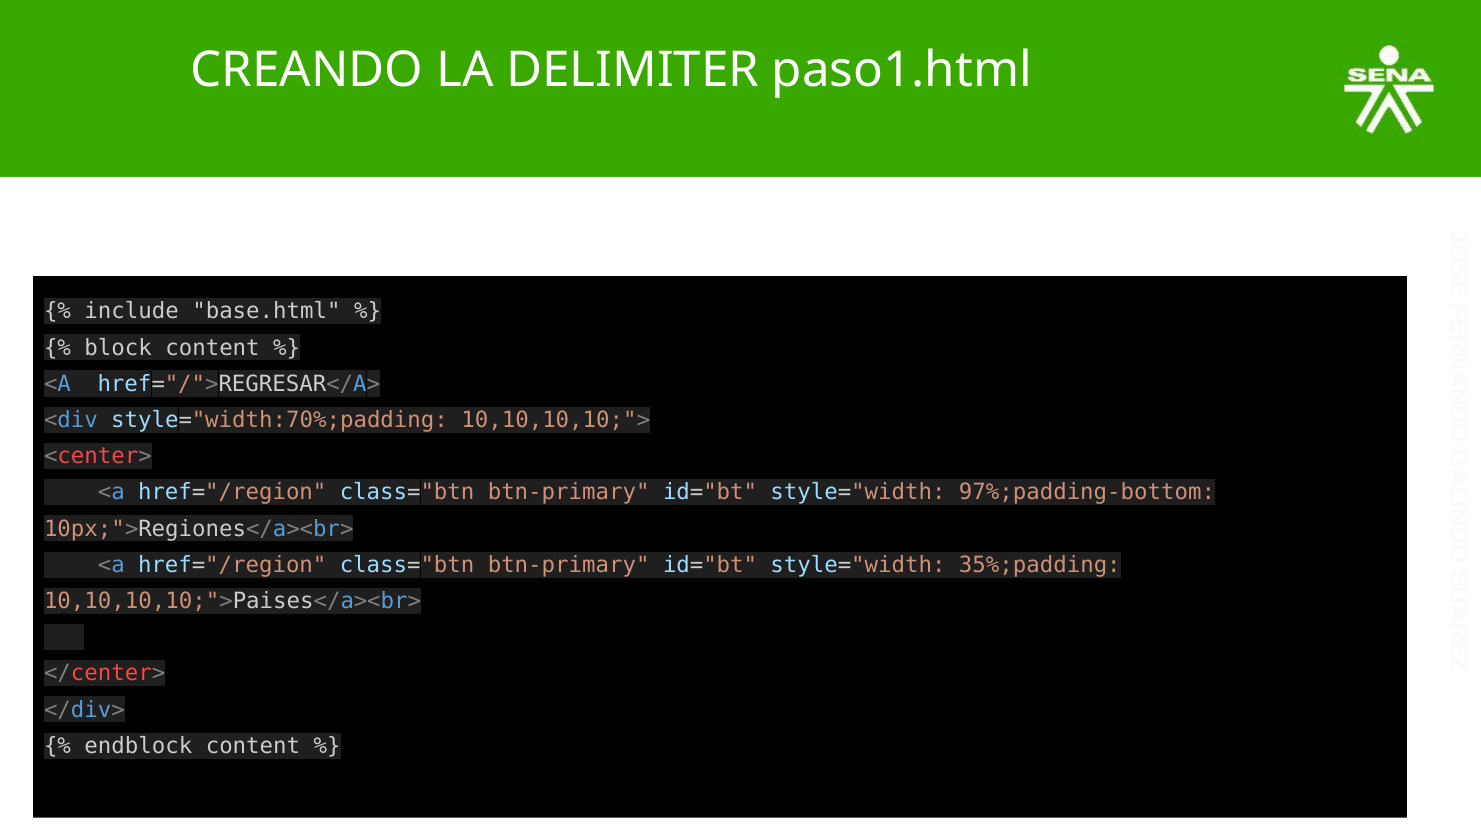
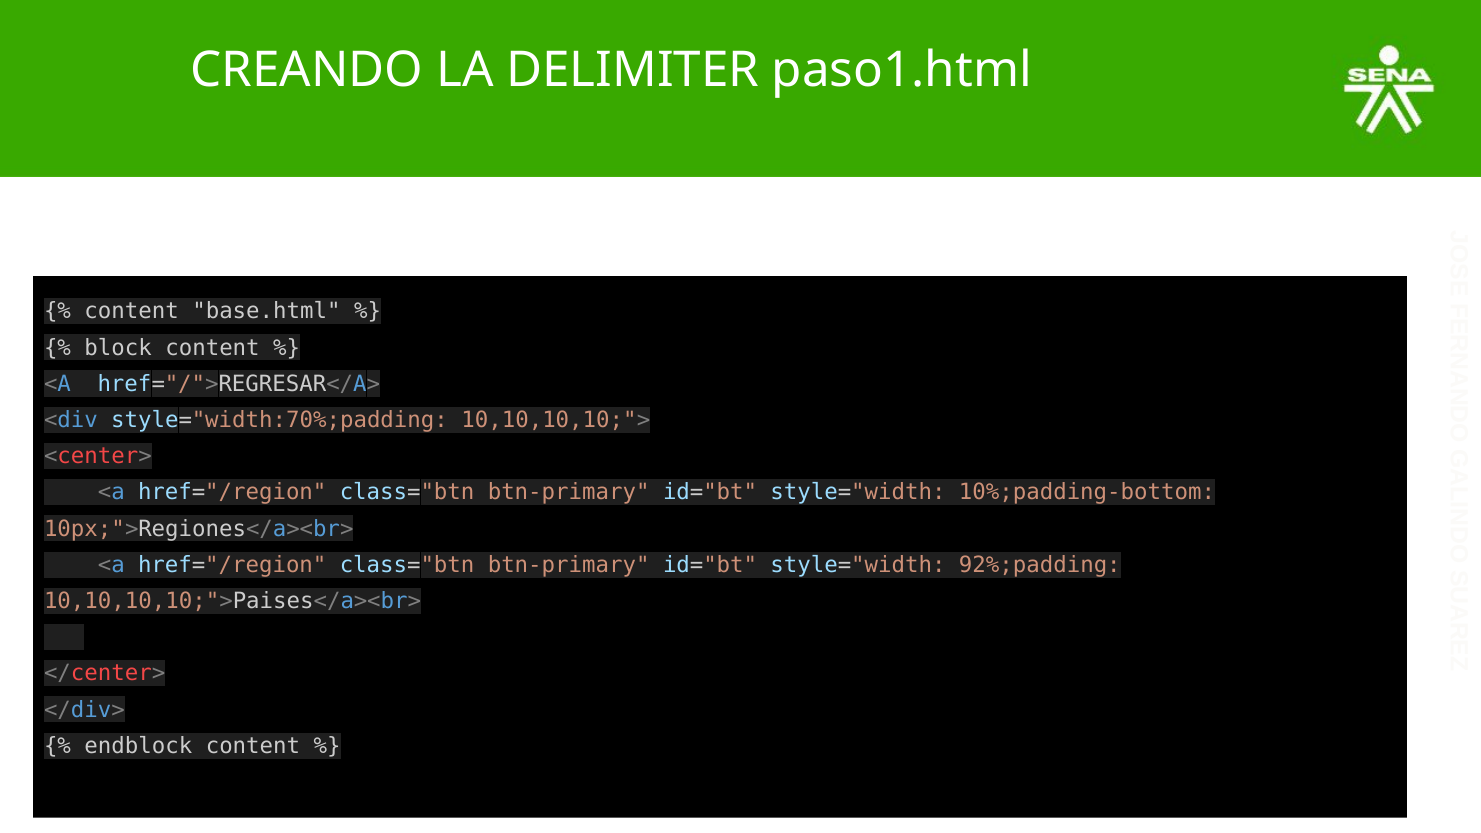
include at (132, 312): include -> content
97%;padding-bottom: 97%;padding-bottom -> 10%;padding-bottom
35%;padding: 35%;padding -> 92%;padding
